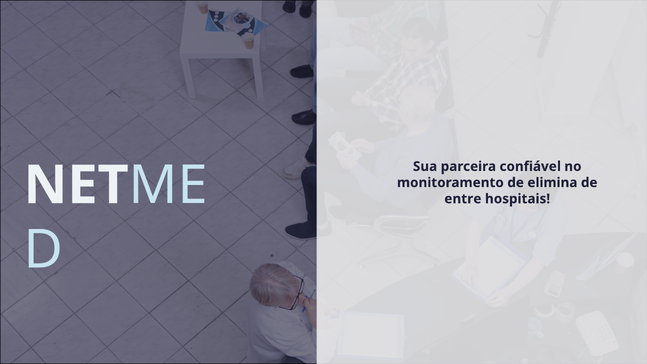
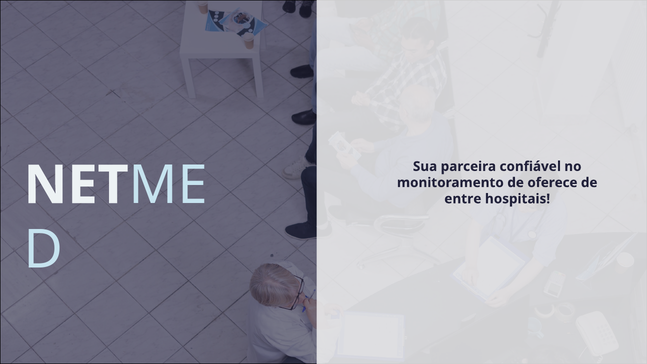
elimina: elimina -> oferece
